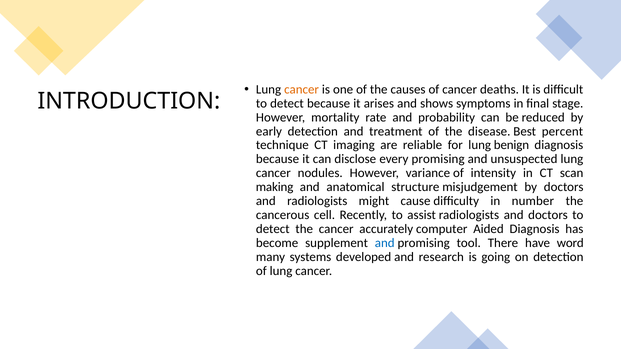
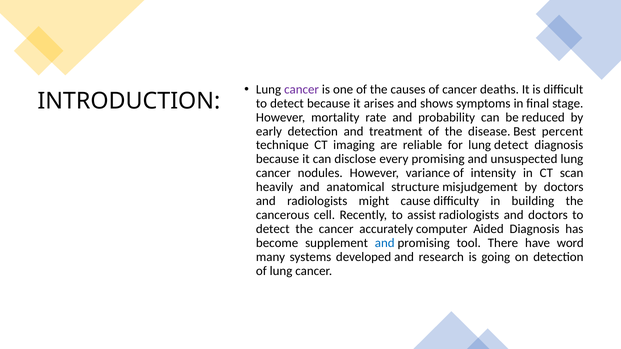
cancer at (302, 89) colour: orange -> purple
lung benign: benign -> detect
making: making -> heavily
number: number -> building
